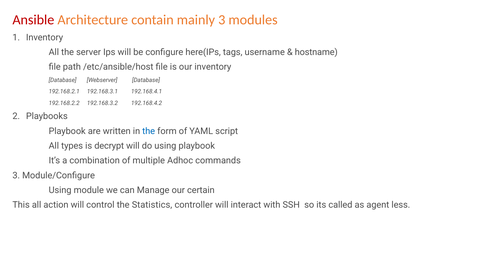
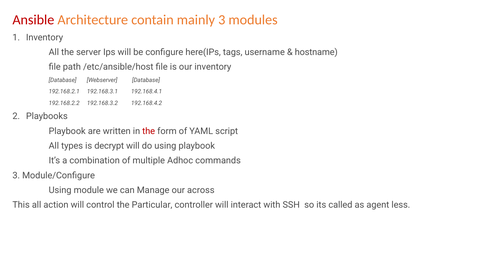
the at (149, 131) colour: blue -> red
certain: certain -> across
Statistics: Statistics -> Particular
